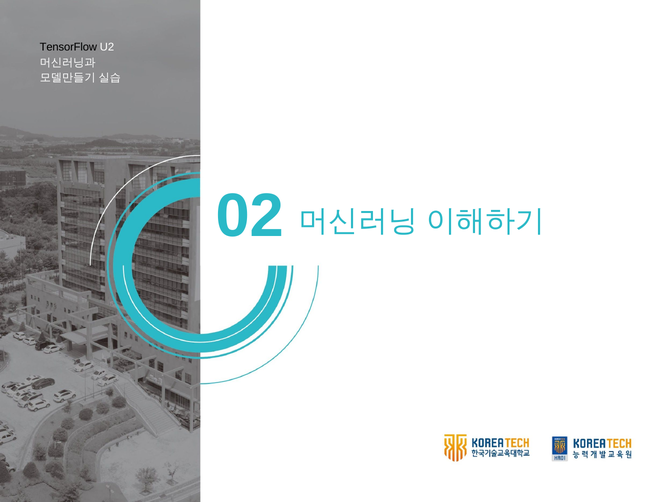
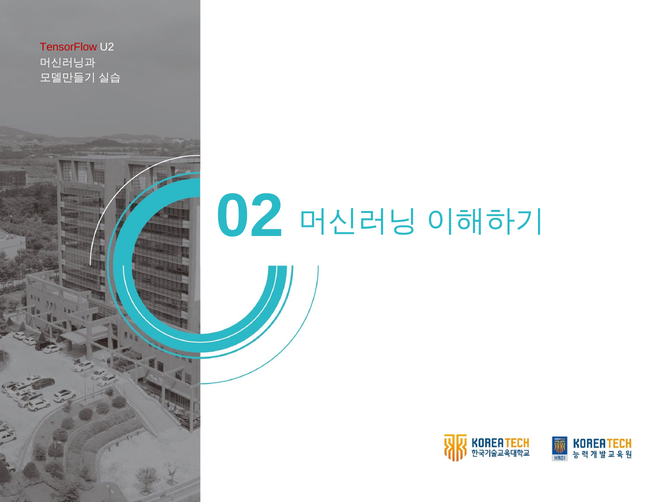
TensorFlow colour: black -> red
